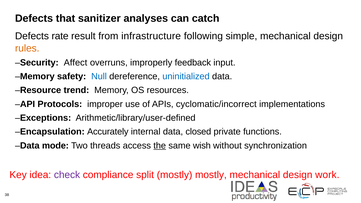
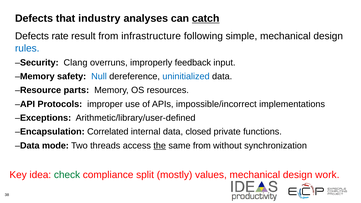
sanitizer: sanitizer -> industry
catch underline: none -> present
rules colour: orange -> blue
Affect: Affect -> Clang
trend: trend -> parts
cyclomatic/incorrect: cyclomatic/incorrect -> impossible/incorrect
Accurately: Accurately -> Correlated
same wish: wish -> from
check colour: purple -> green
mostly mostly: mostly -> values
